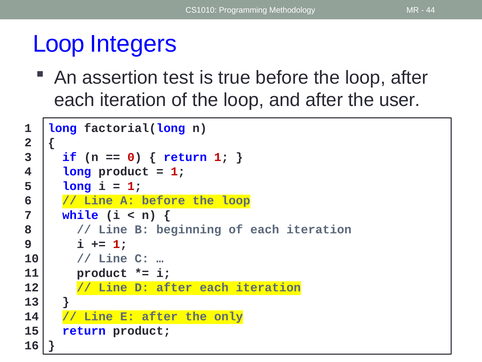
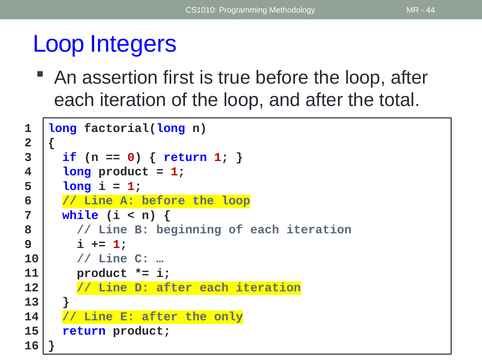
test: test -> first
user: user -> total
